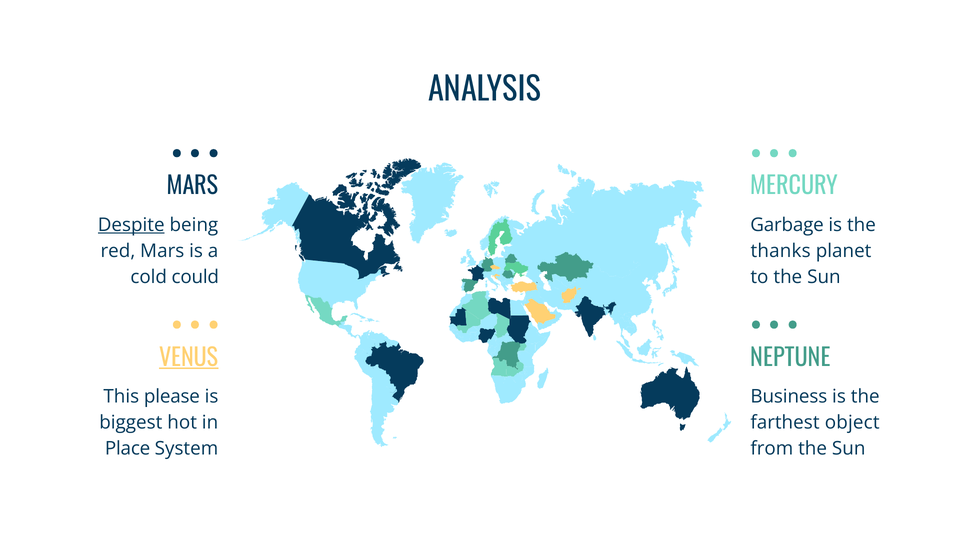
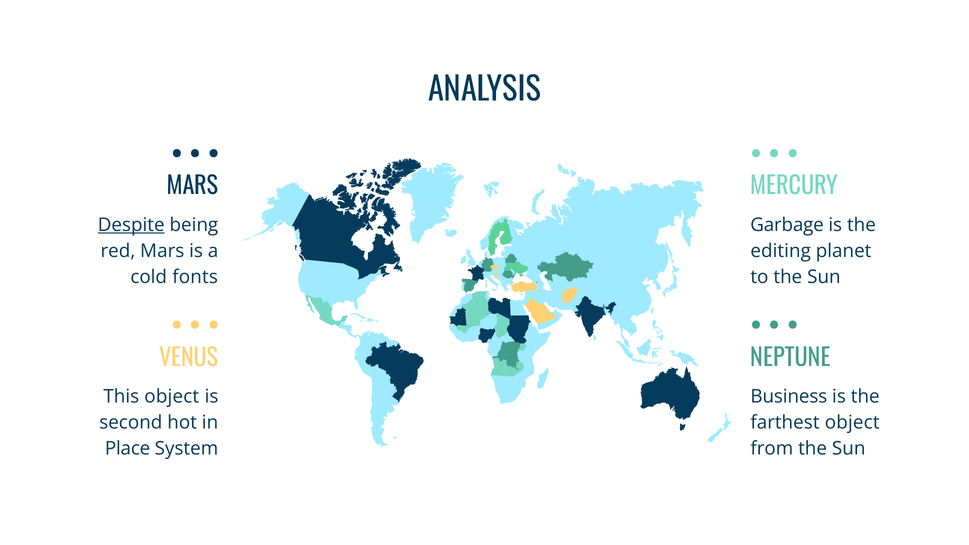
thanks: thanks -> editing
could: could -> fonts
VENUS underline: present -> none
This please: please -> object
biggest: biggest -> second
